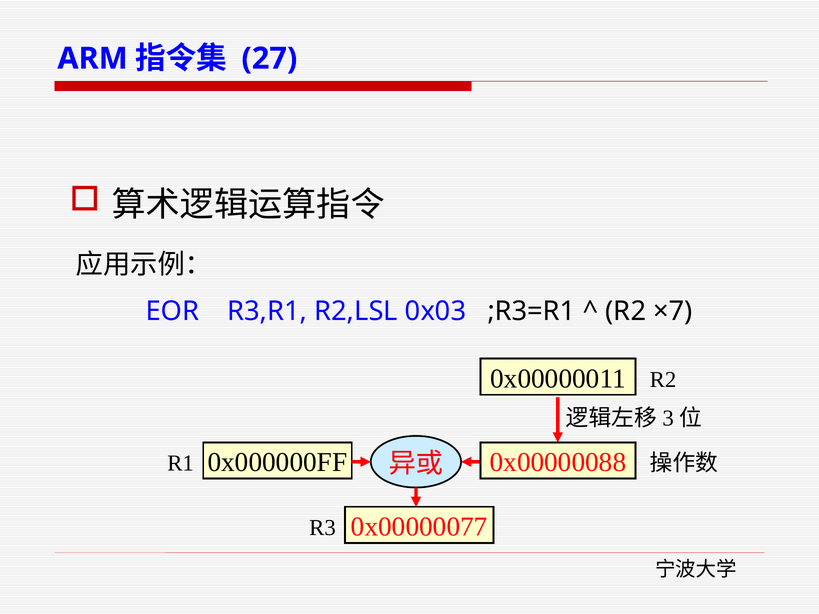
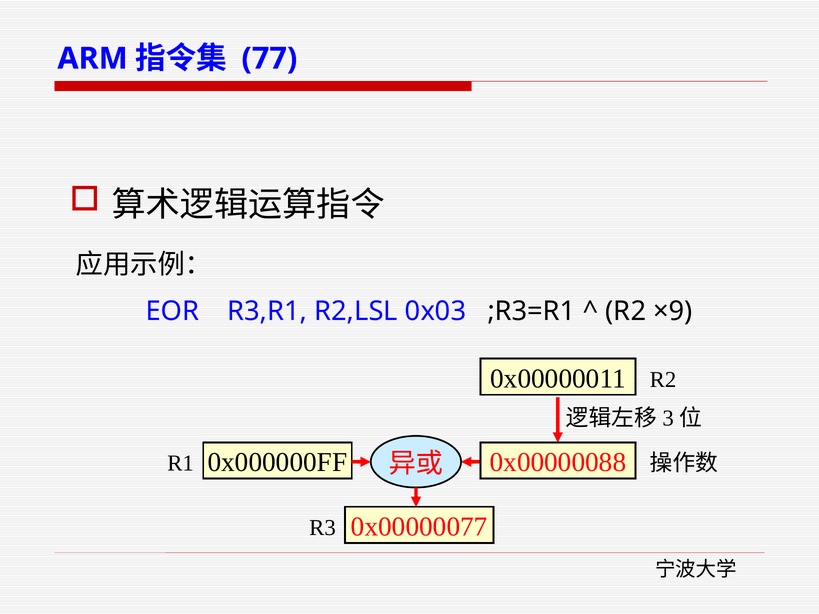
27: 27 -> 77
×7: ×7 -> ×9
